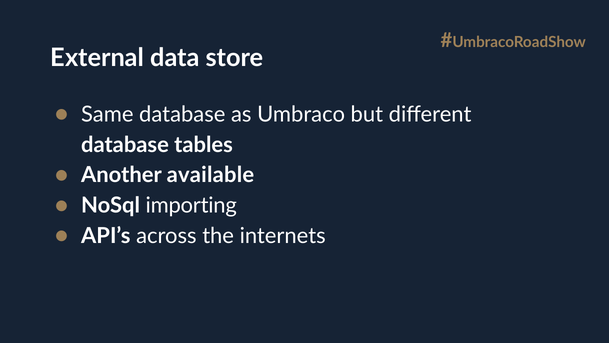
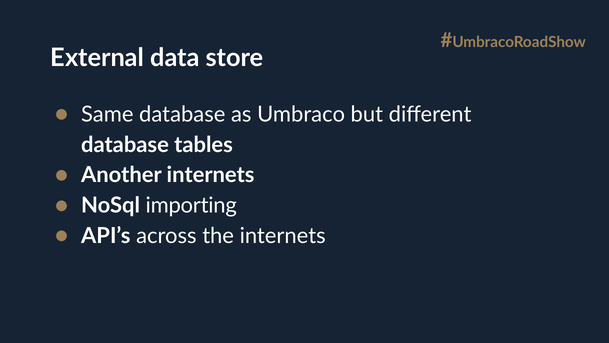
Another available: available -> internets
